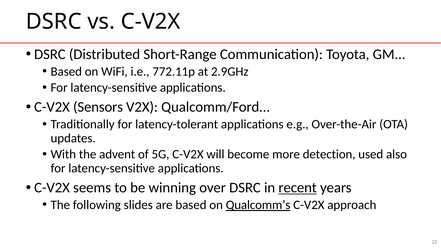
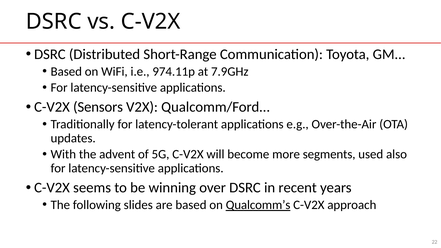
772.11p: 772.11p -> 974.11p
2.9GHz: 2.9GHz -> 7.9GHz
detection: detection -> segments
recent underline: present -> none
